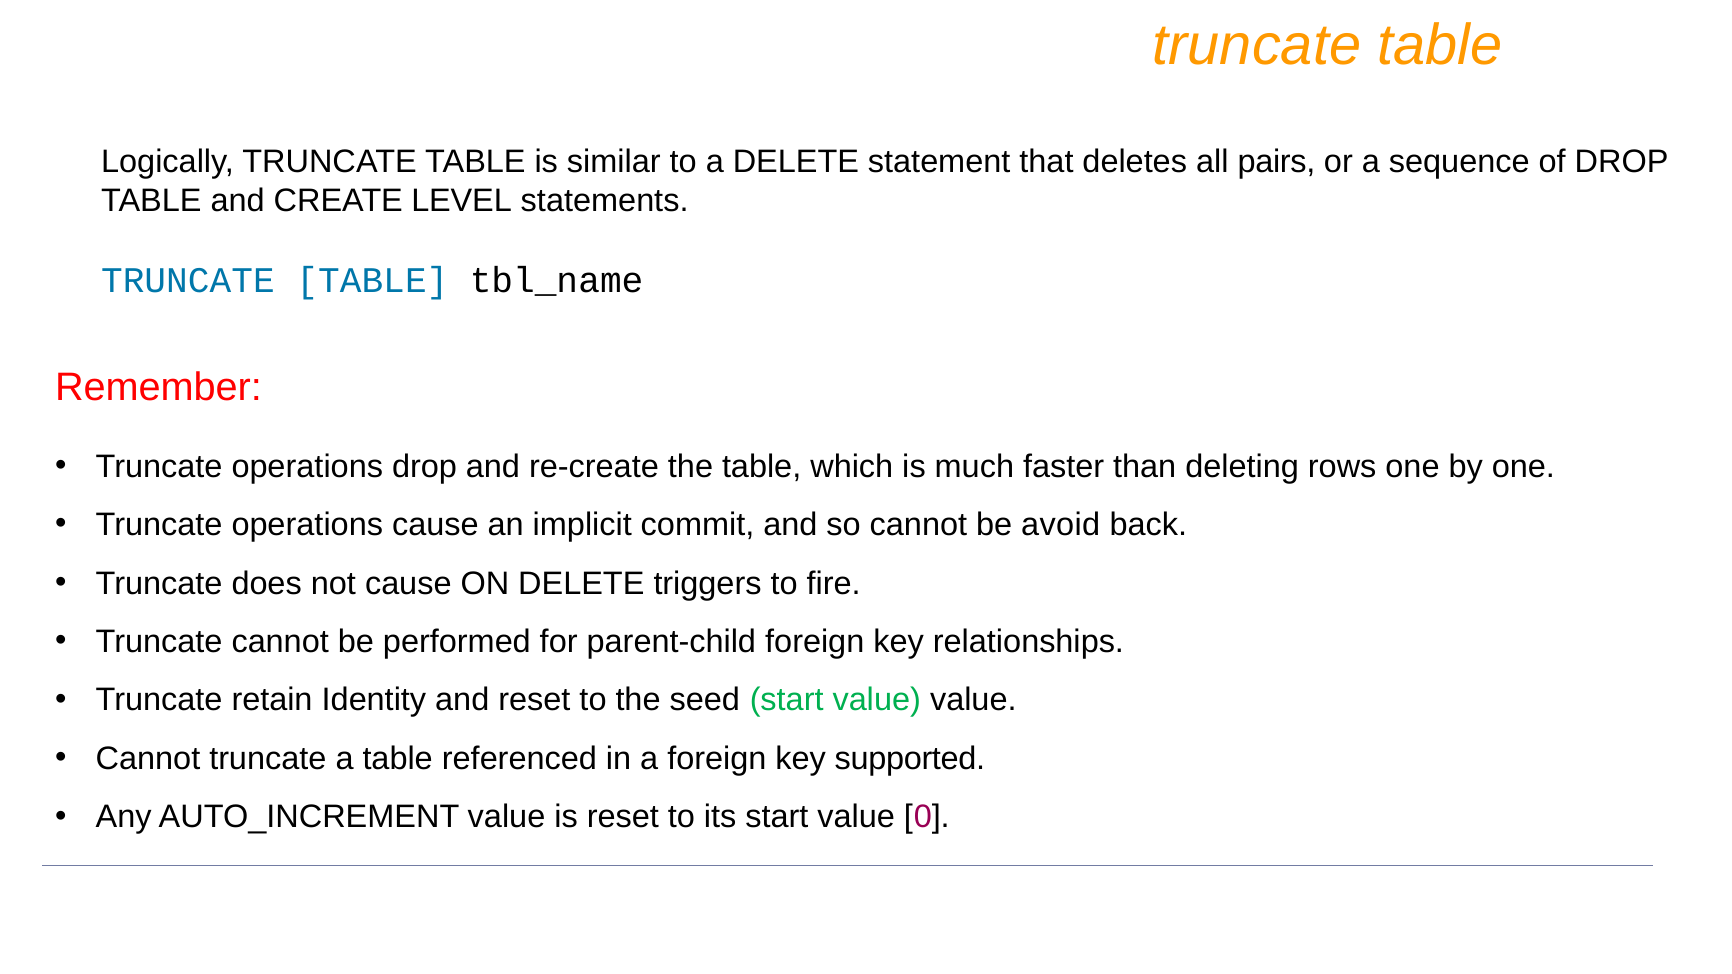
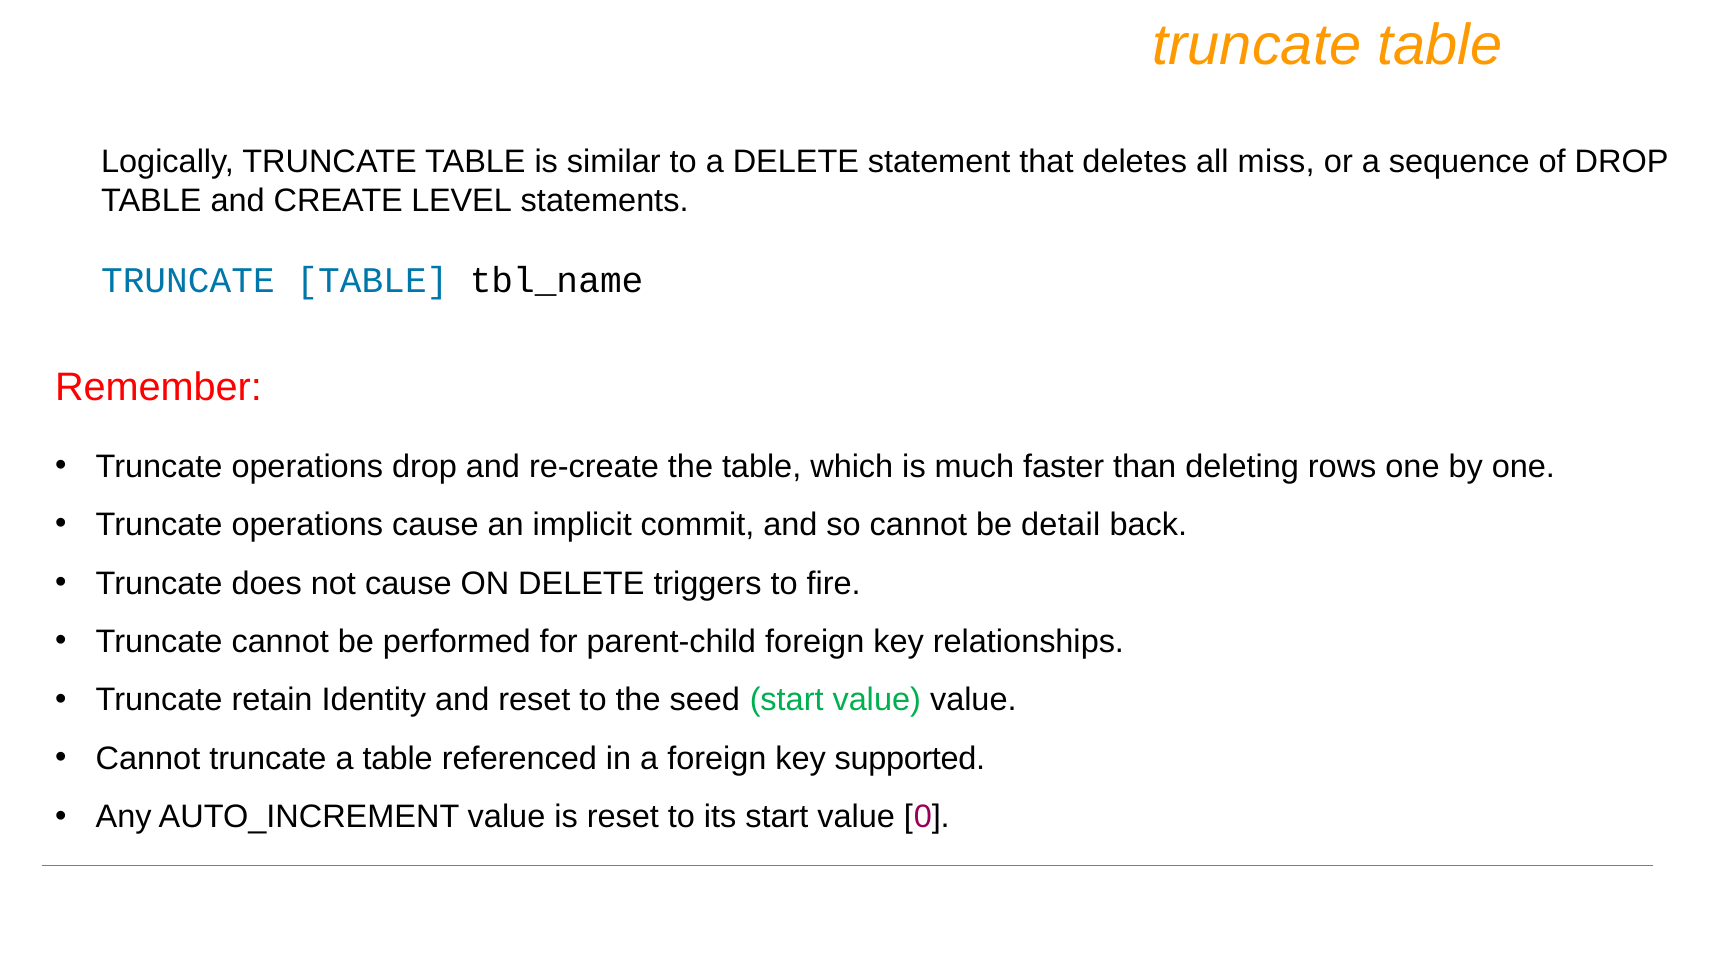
pairs: pairs -> miss
avoid: avoid -> detail
